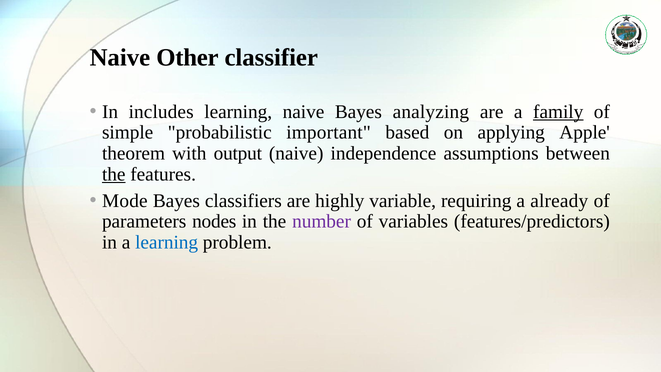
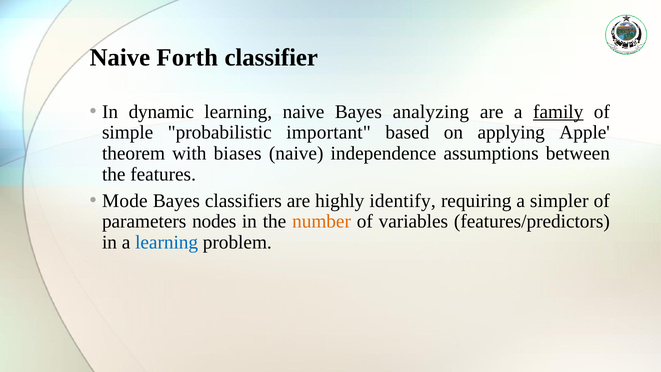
Other: Other -> Forth
includes: includes -> dynamic
output: output -> biases
the at (114, 174) underline: present -> none
variable: variable -> identify
already: already -> simpler
number colour: purple -> orange
